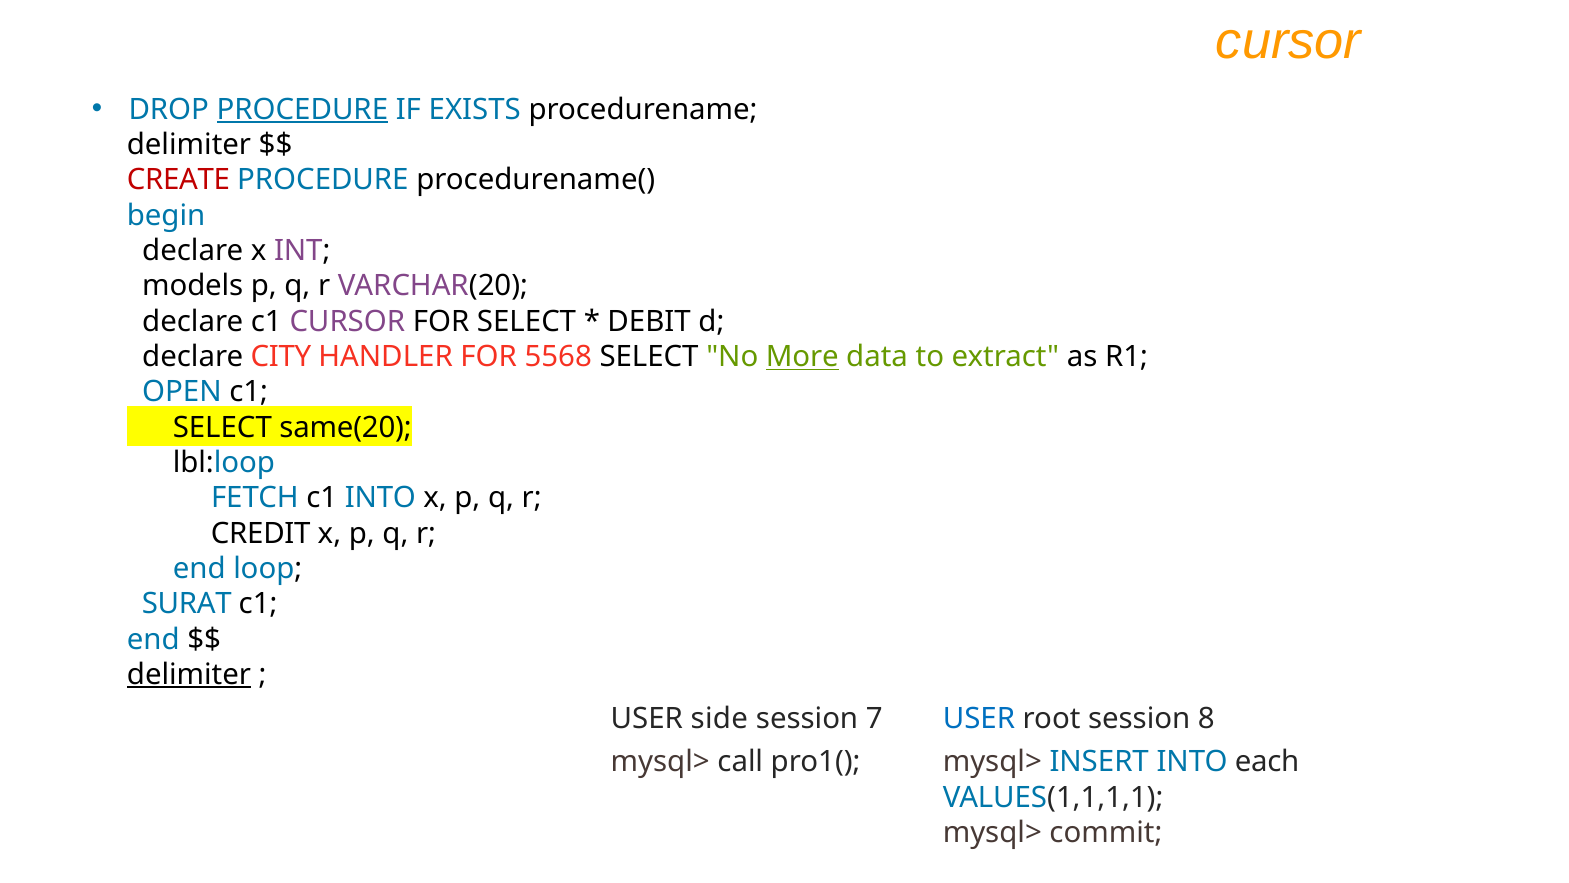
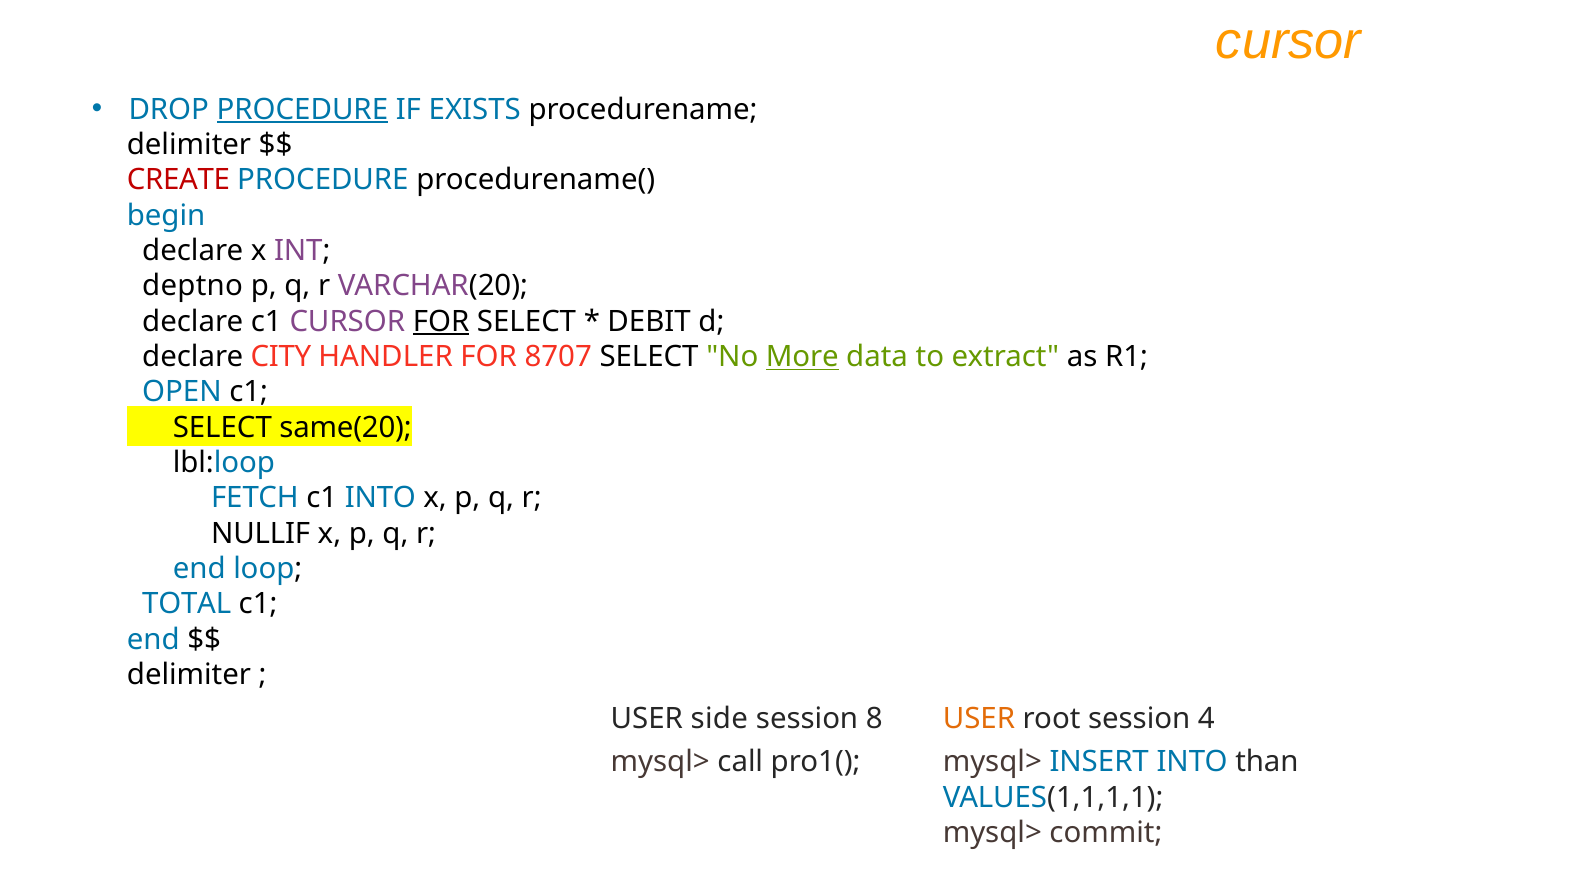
models: models -> deptno
FOR at (441, 321) underline: none -> present
5568: 5568 -> 8707
CREDIT: CREDIT -> NULLIF
SURAT: SURAT -> TOTAL
delimiter at (189, 674) underline: present -> none
7: 7 -> 8
USER at (979, 719) colour: blue -> orange
8: 8 -> 4
each: each -> than
